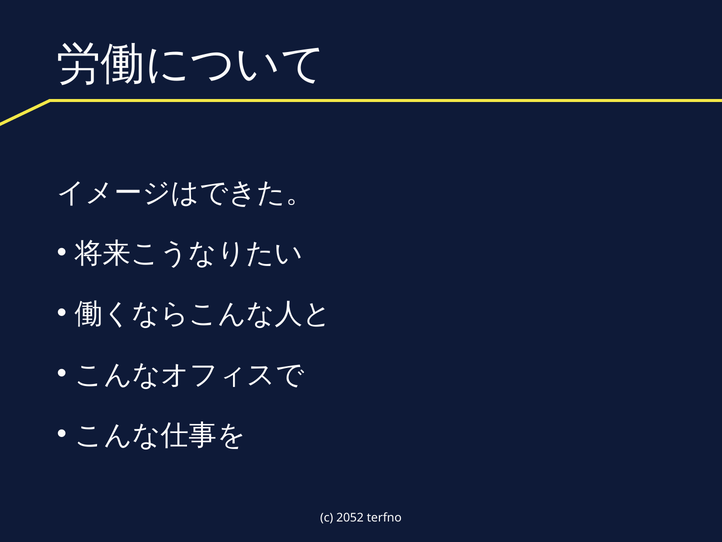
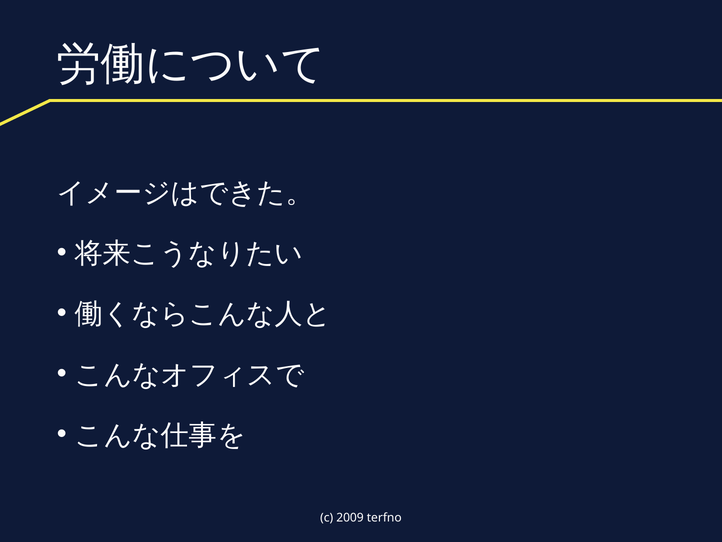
2052: 2052 -> 2009
